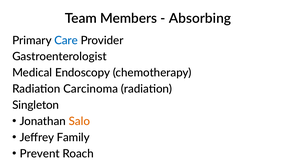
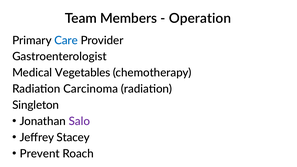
Absorbing: Absorbing -> Operation
Endoscopy: Endoscopy -> Vegetables
Salo colour: orange -> purple
Family: Family -> Stacey
